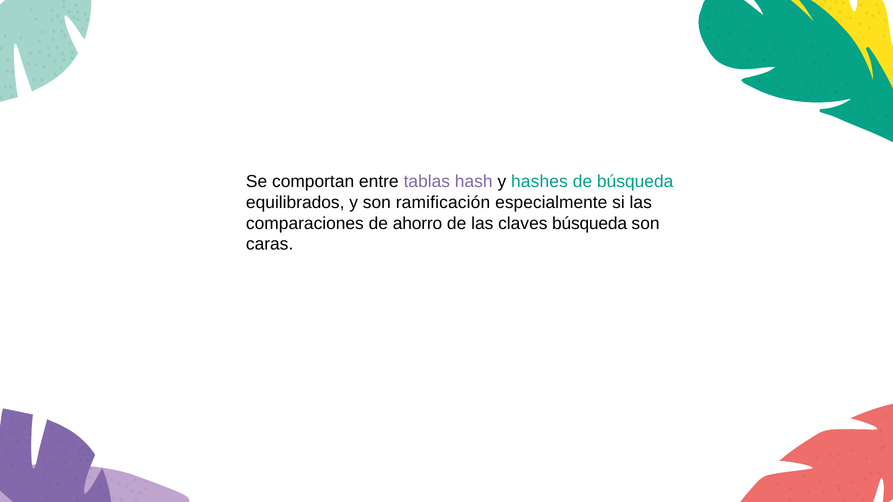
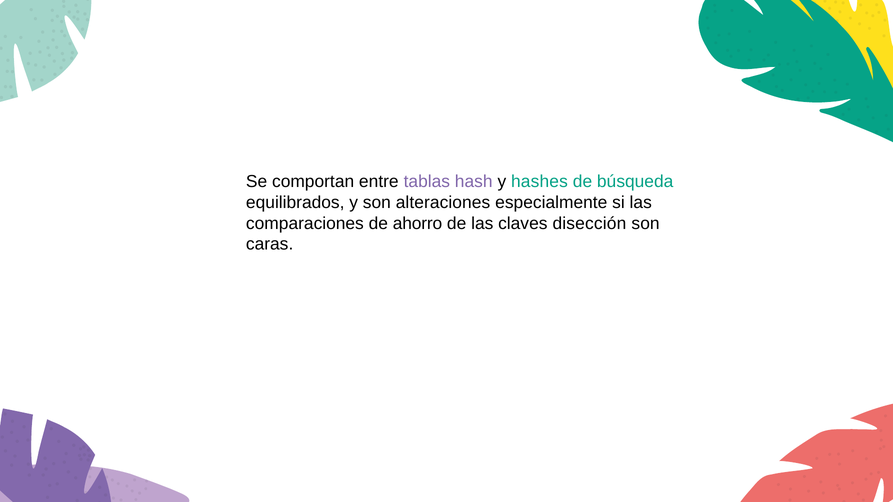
ramificación: ramificación -> alteraciones
claves búsqueda: búsqueda -> disección
